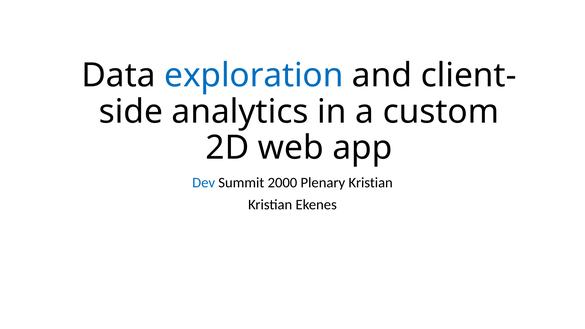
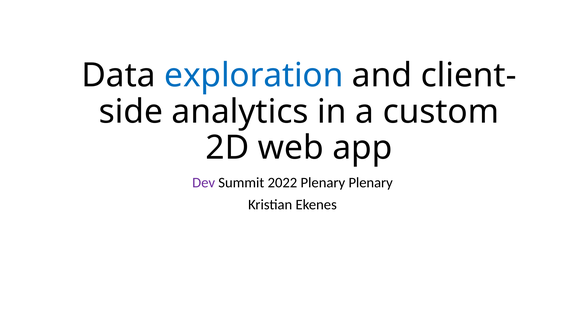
Dev colour: blue -> purple
2000: 2000 -> 2022
Plenary Kristian: Kristian -> Plenary
